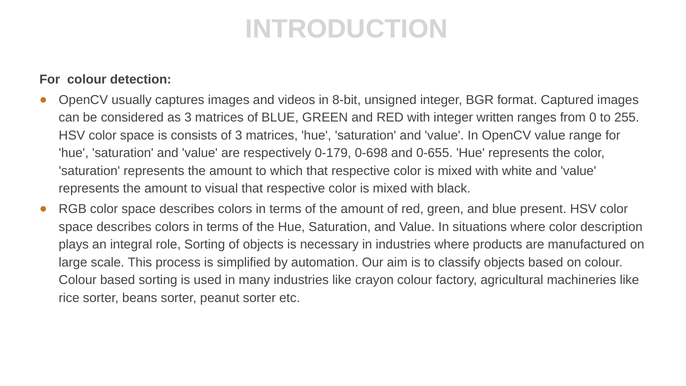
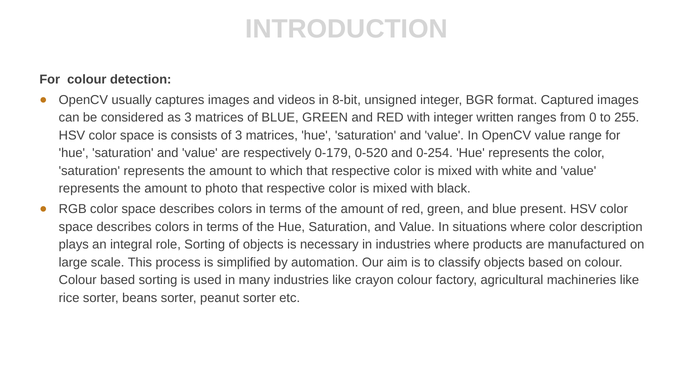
0-698: 0-698 -> 0-520
0-655: 0-655 -> 0-254
visual: visual -> photo
